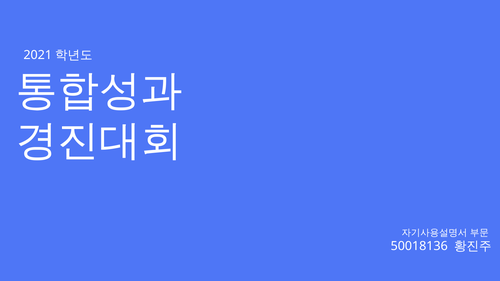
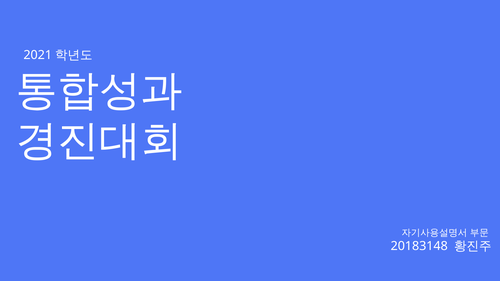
50018136: 50018136 -> 20183148
